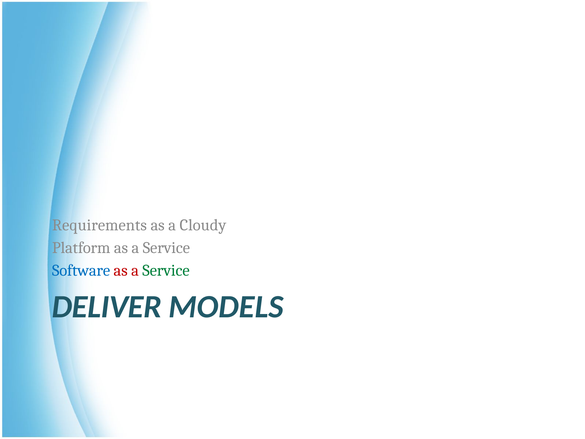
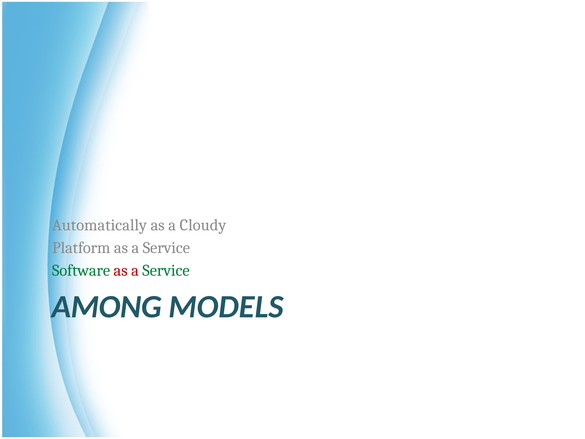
Requirements: Requirements -> Automatically
Software colour: blue -> green
DELIVER: DELIVER -> AMONG
